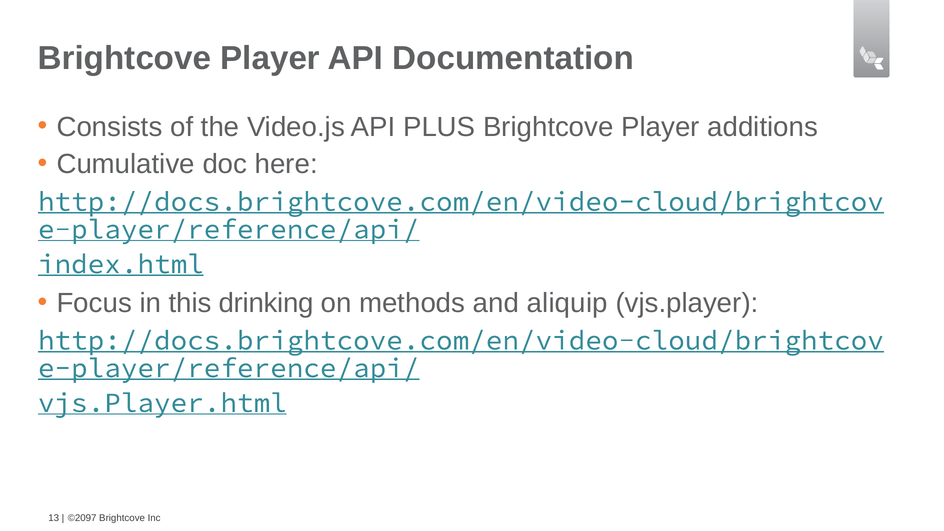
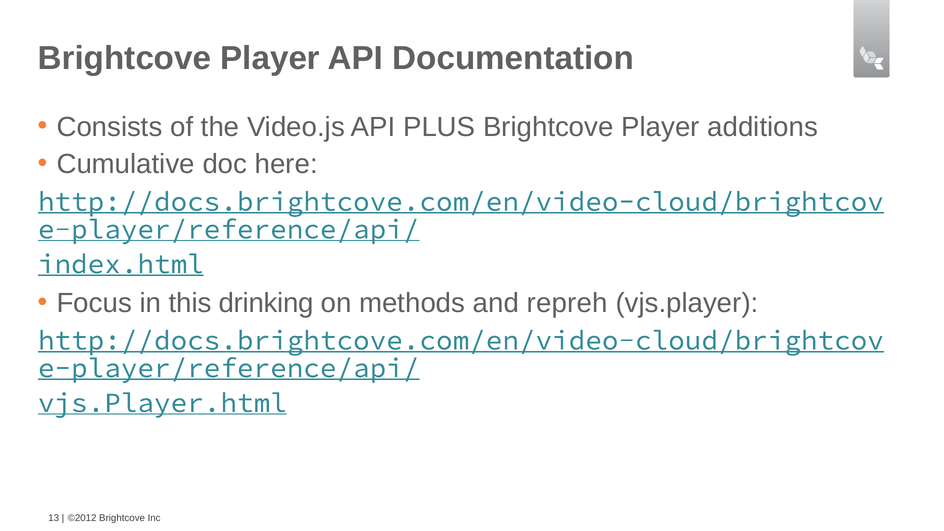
aliquip: aliquip -> repreh
©2097: ©2097 -> ©2012
